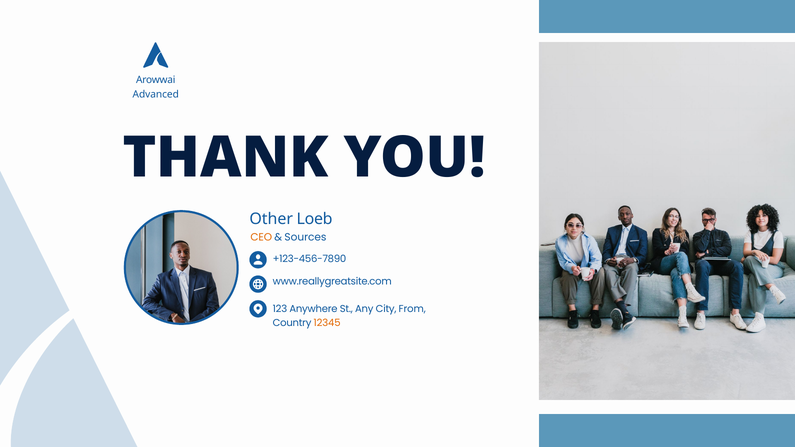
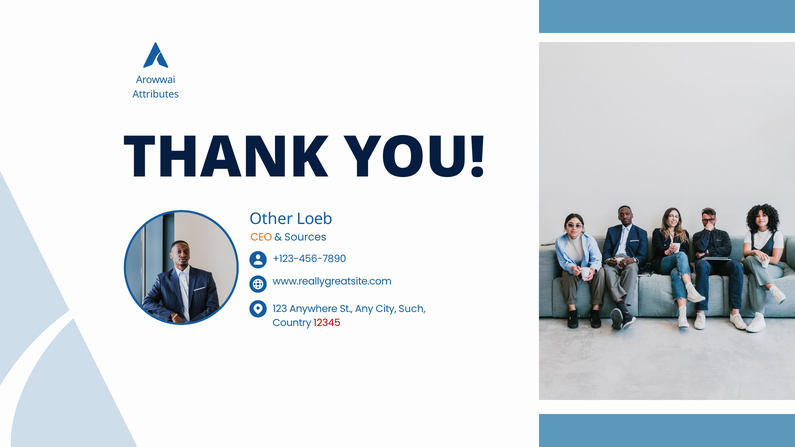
Advanced: Advanced -> Attributes
From: From -> Such
12345 colour: orange -> red
